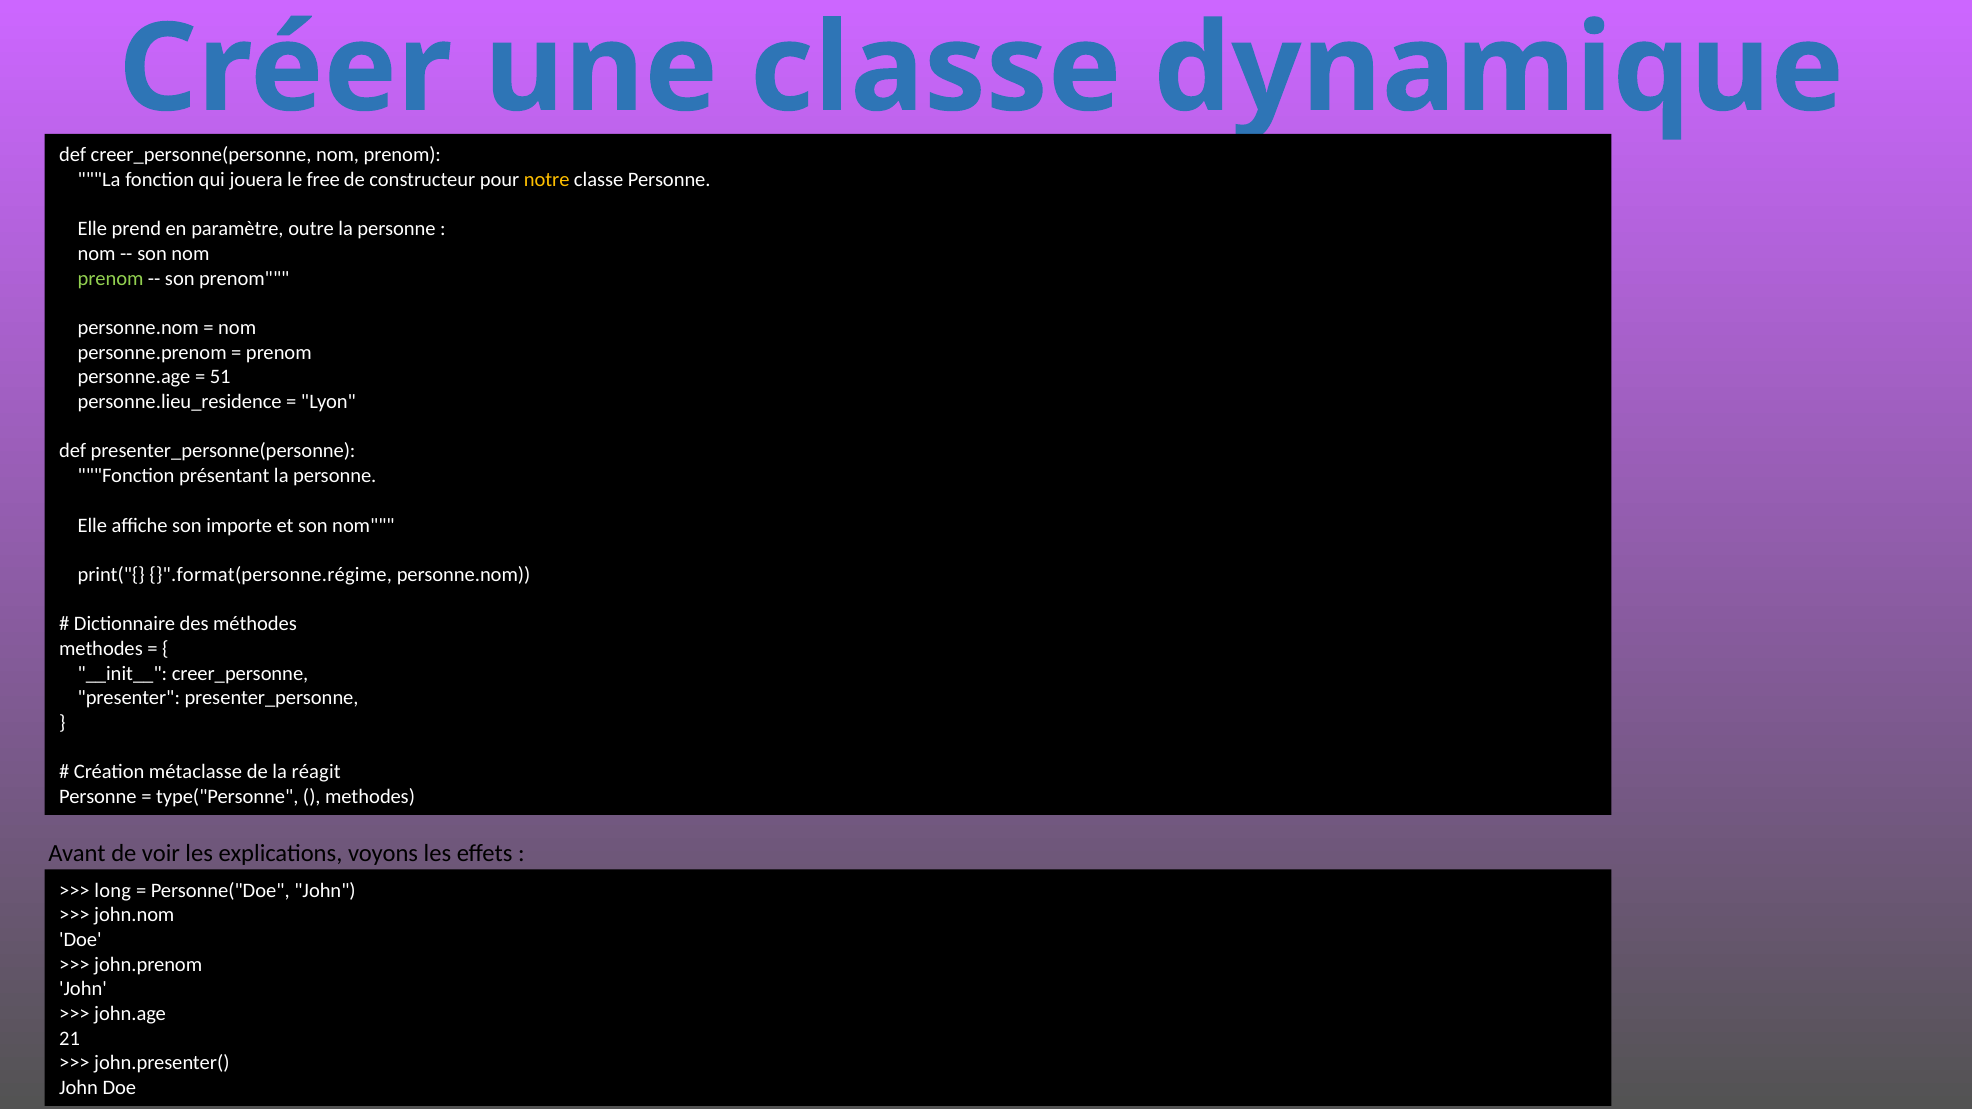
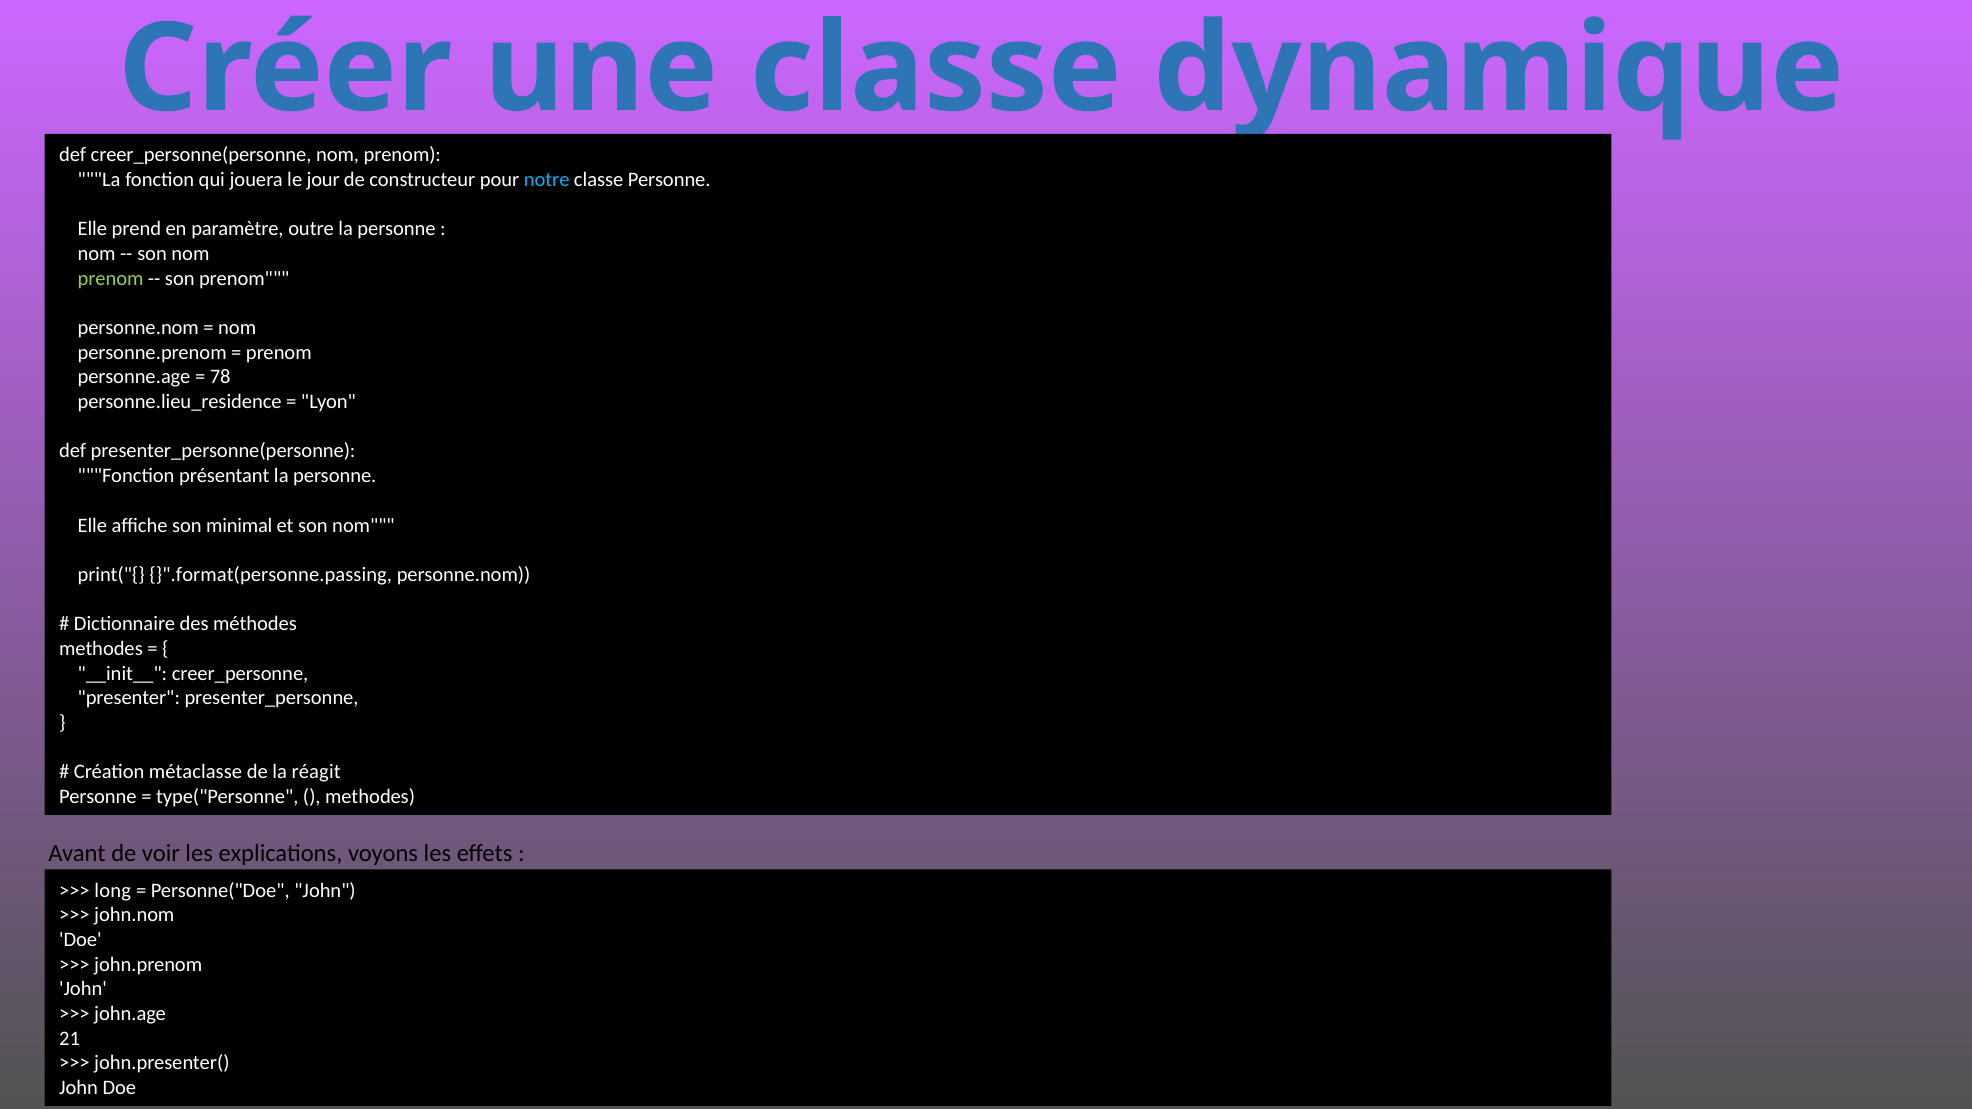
free: free -> jour
notre colour: yellow -> light blue
51: 51 -> 78
importe: importe -> minimal
}".format(personne.régime: }".format(personne.régime -> }".format(personne.passing
